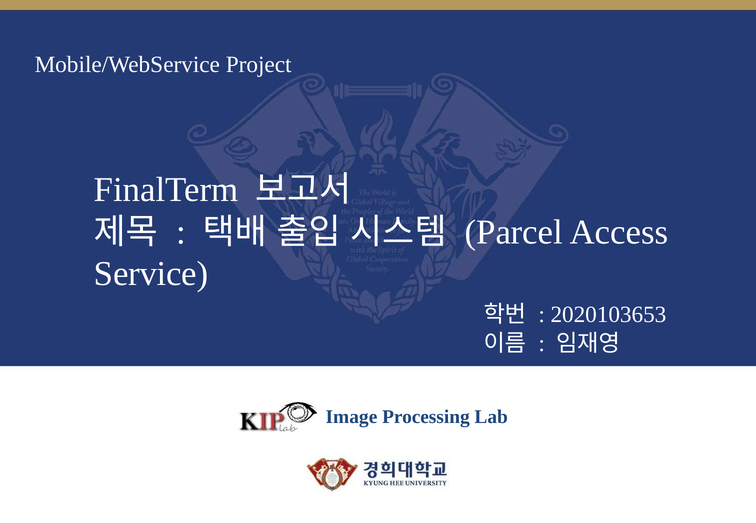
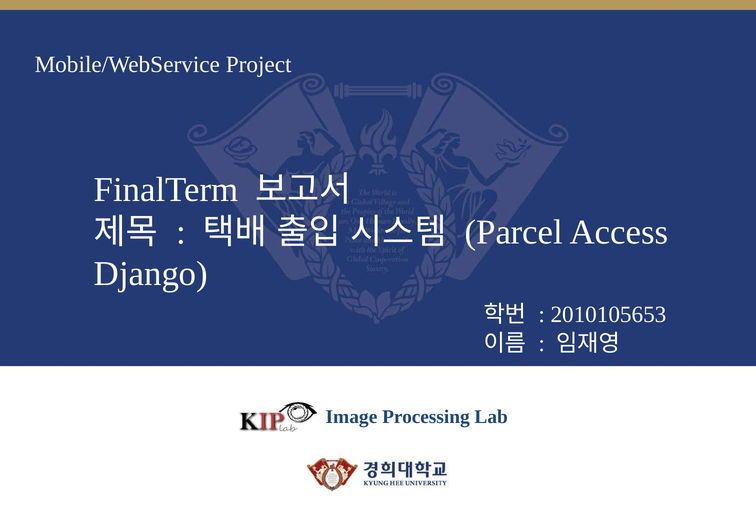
Service: Service -> Django
2020103653: 2020103653 -> 2010105653
